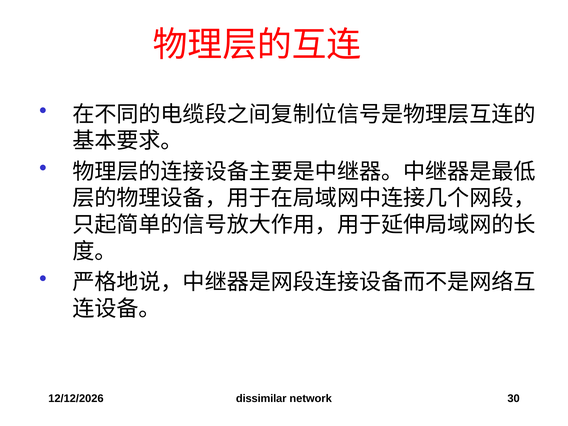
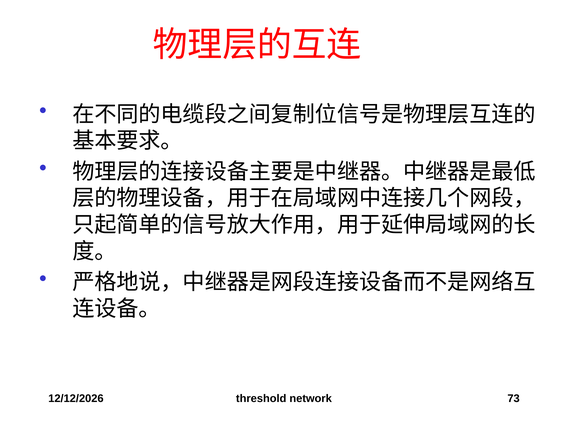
dissimilar: dissimilar -> threshold
30: 30 -> 73
